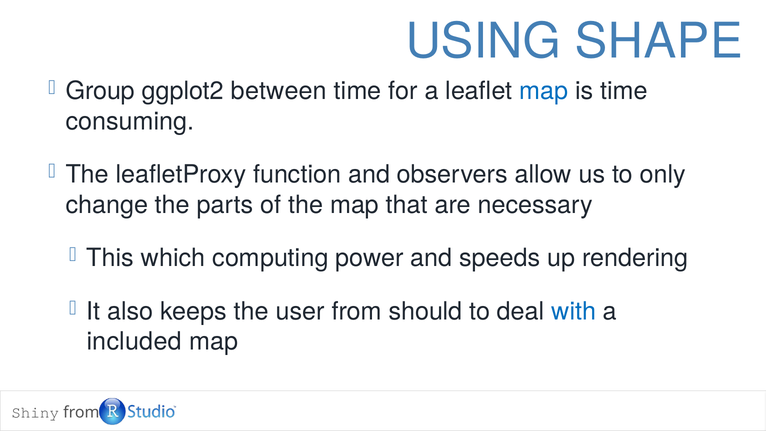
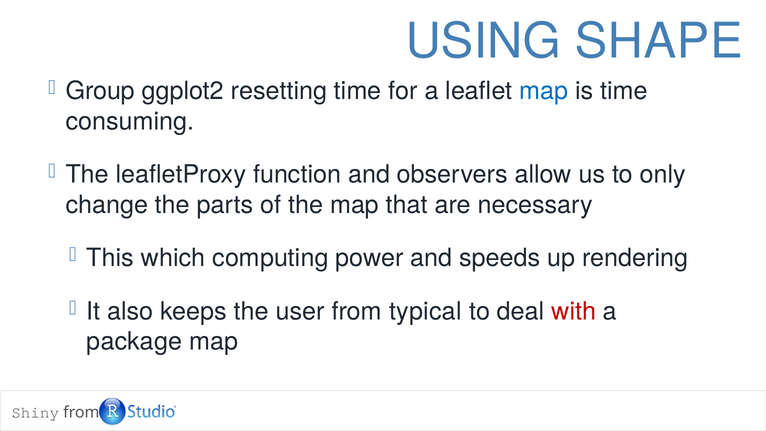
between: between -> resetting
should: should -> typical
with colour: blue -> red
included: included -> package
